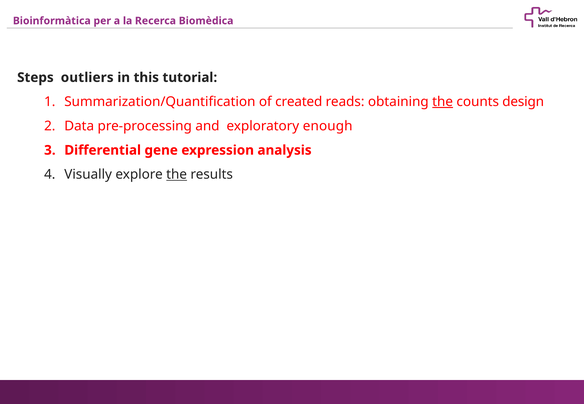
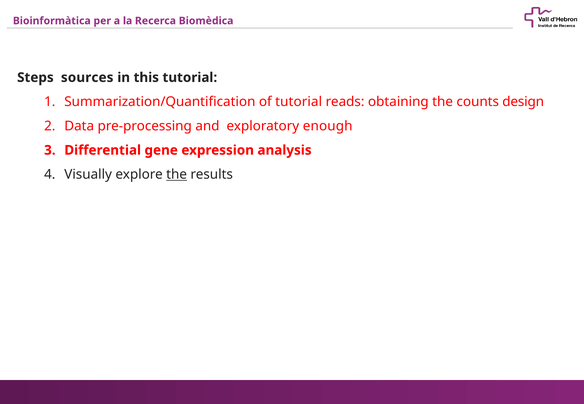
outliers: outliers -> sources
of created: created -> tutorial
the at (443, 102) underline: present -> none
